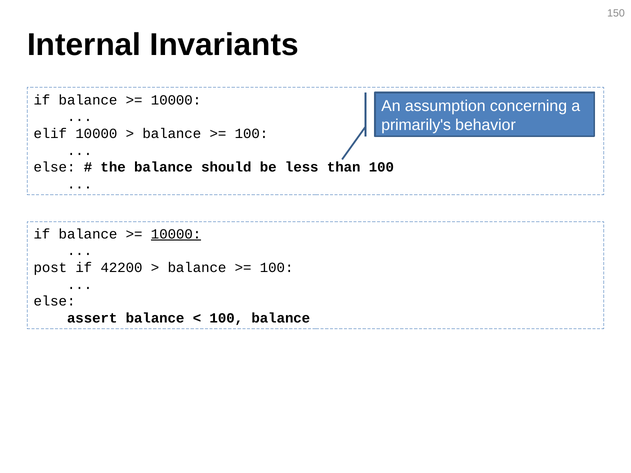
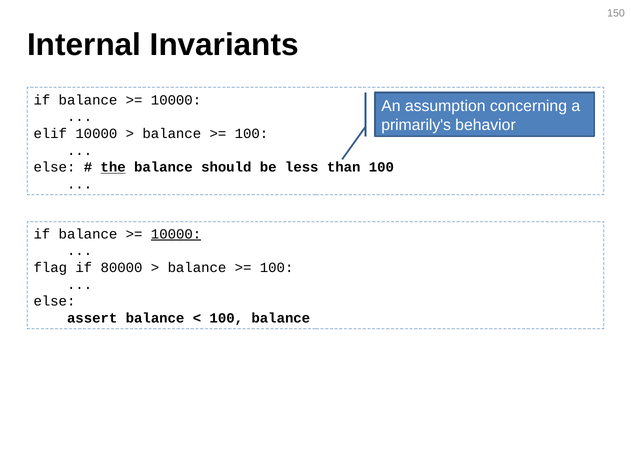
the underline: none -> present
post: post -> flag
42200: 42200 -> 80000
